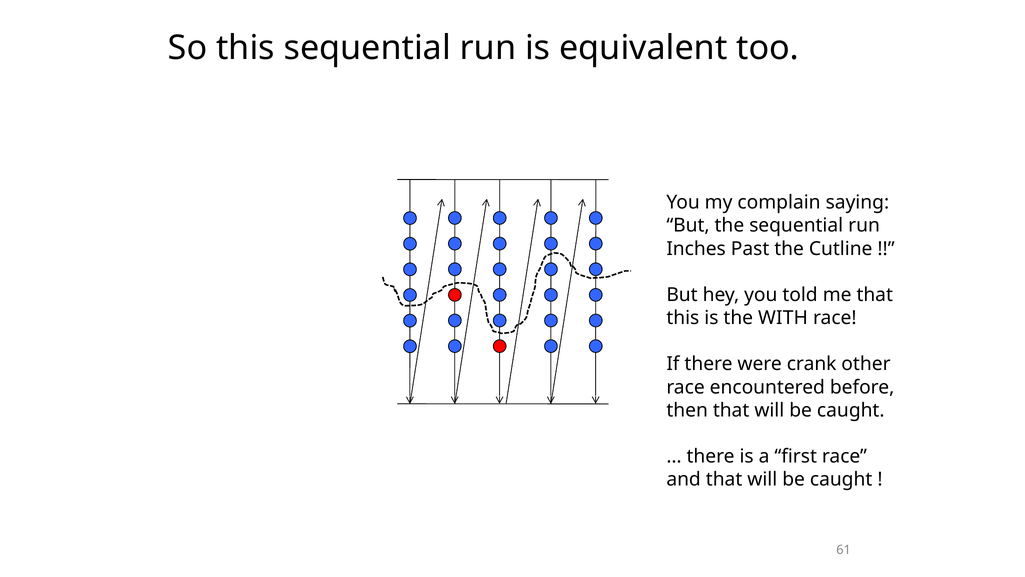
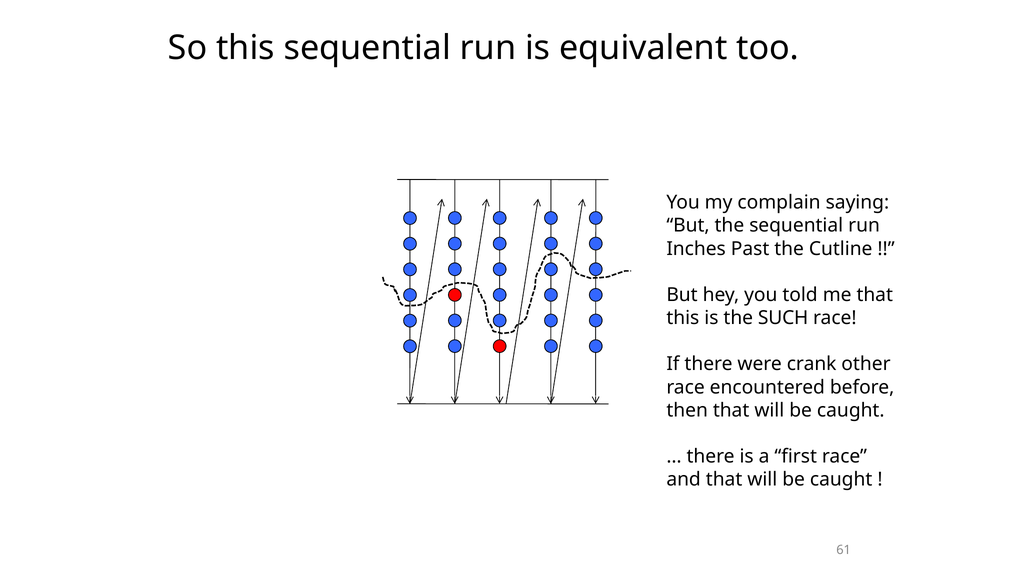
WITH: WITH -> SUCH
